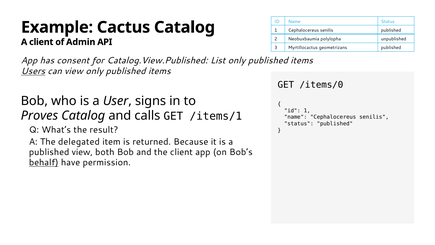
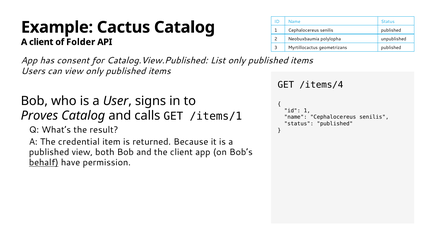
Admin: Admin -> Folder
Users underline: present -> none
/items/0: /items/0 -> /items/4
delegated: delegated -> credential
